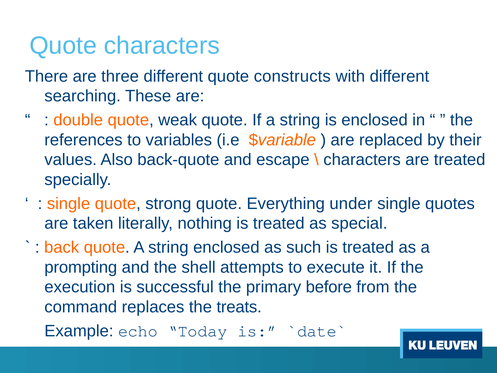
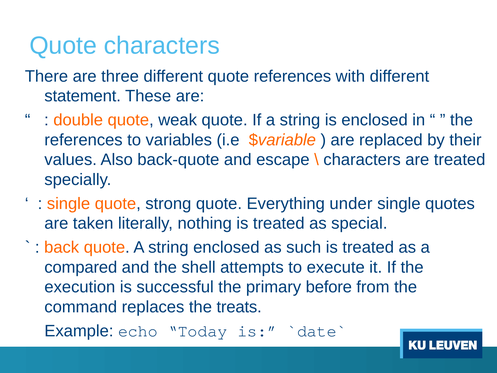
quote constructs: constructs -> references
searching: searching -> statement
prompting: prompting -> compared
